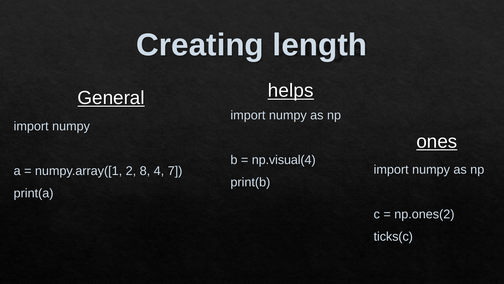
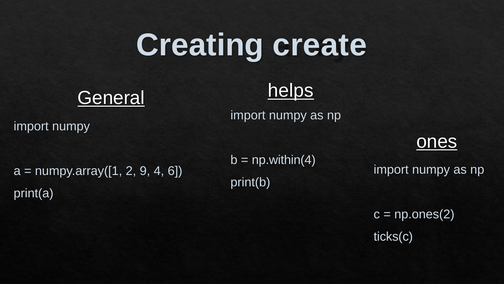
length: length -> create
np.visual(4: np.visual(4 -> np.within(4
8: 8 -> 9
7: 7 -> 6
